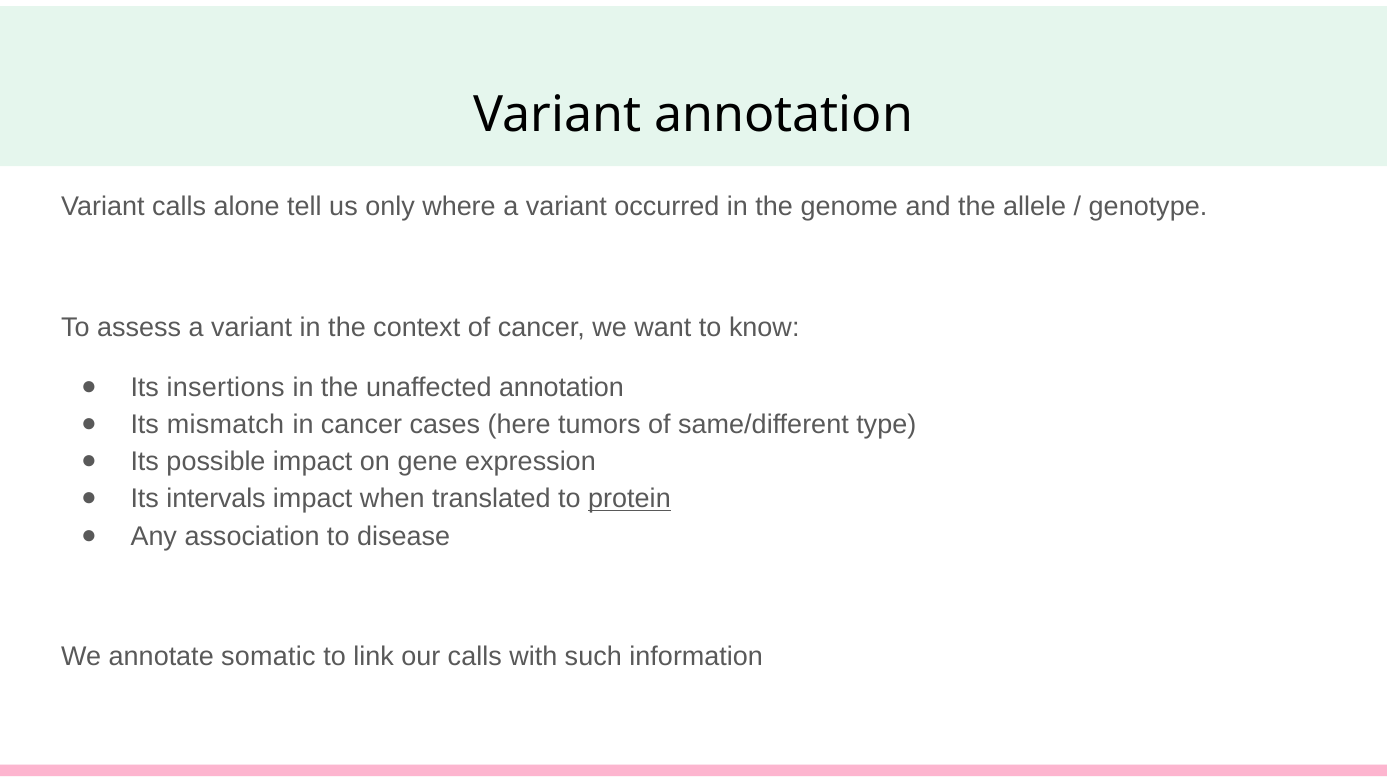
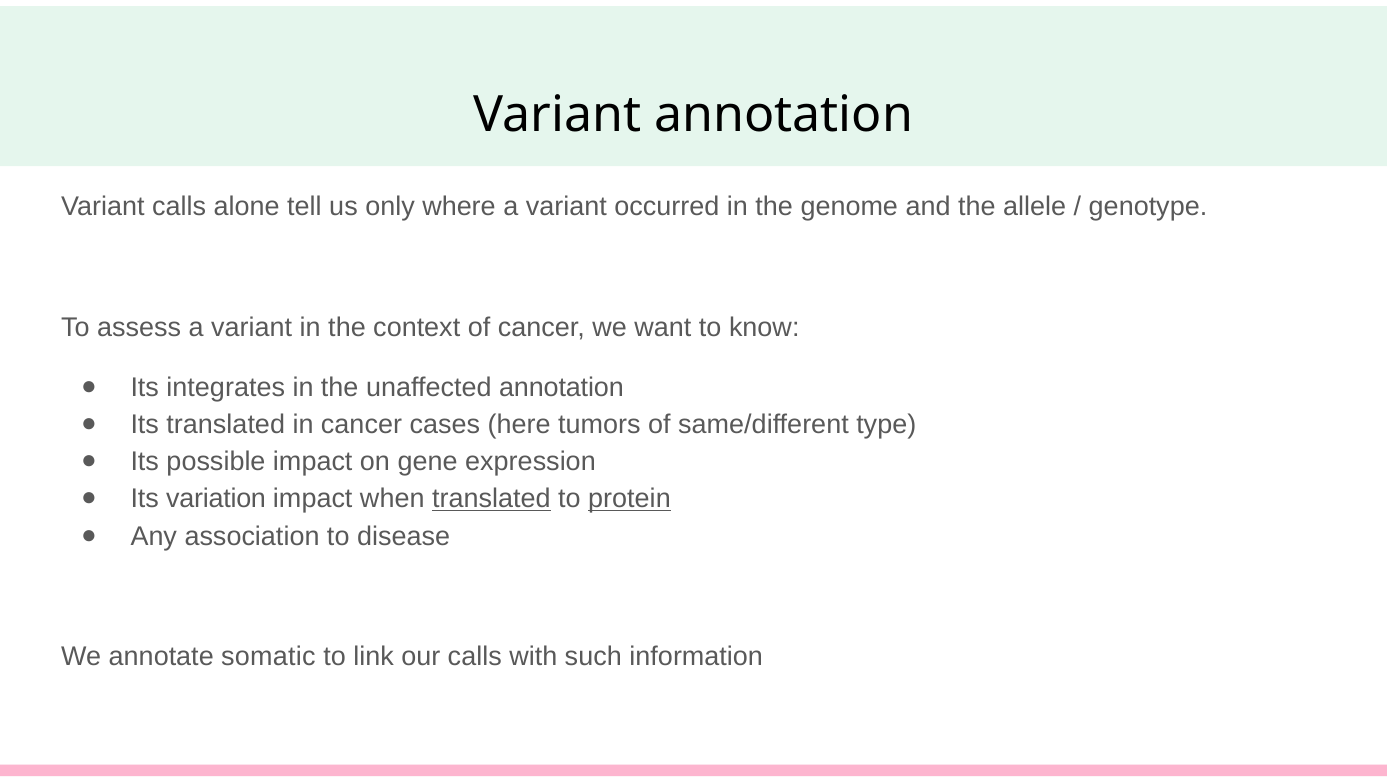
insertions: insertions -> integrates
Its mismatch: mismatch -> translated
intervals: intervals -> variation
translated at (491, 499) underline: none -> present
